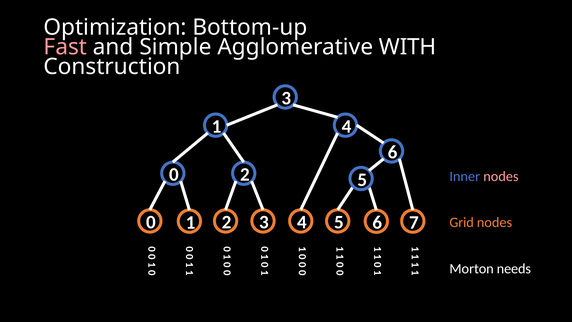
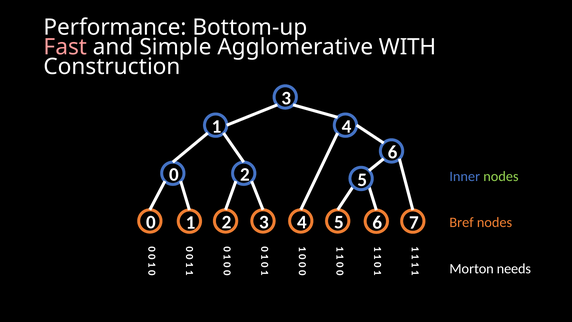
Optimization: Optimization -> Performance
nodes at (501, 176) colour: pink -> light green
Grid: Grid -> Bref
